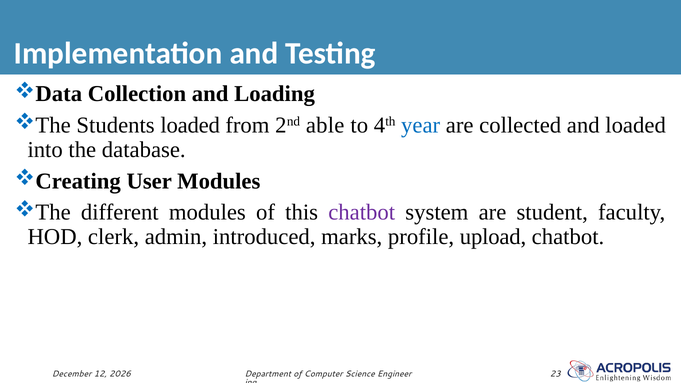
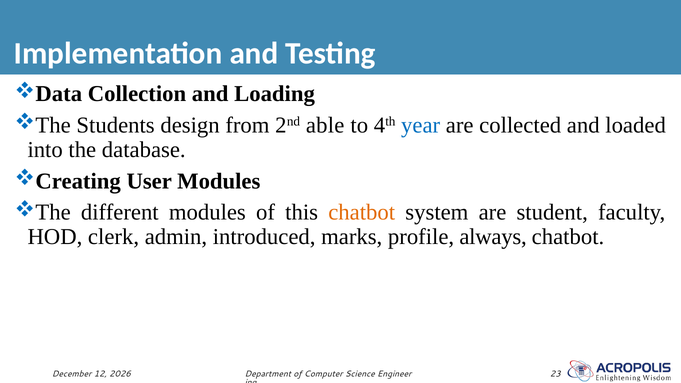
Students loaded: loaded -> design
chatbot at (362, 212) colour: purple -> orange
upload: upload -> always
